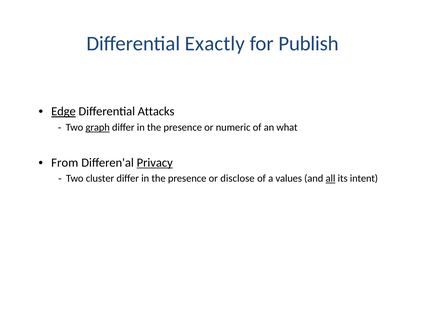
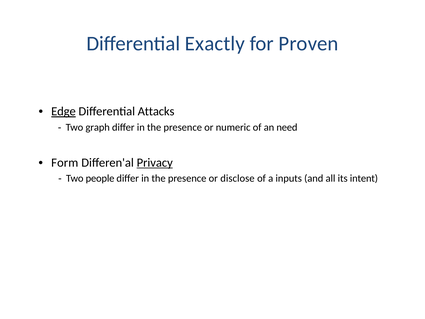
Publish: Publish -> Proven
graph underline: present -> none
what: what -> need
From: From -> Form
cluster: cluster -> people
values: values -> inputs
all underline: present -> none
